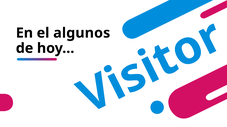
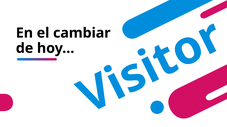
algunos: algunos -> cambiar
